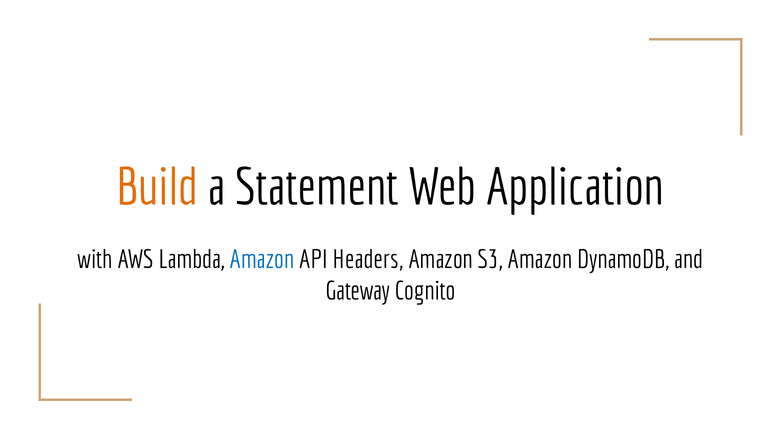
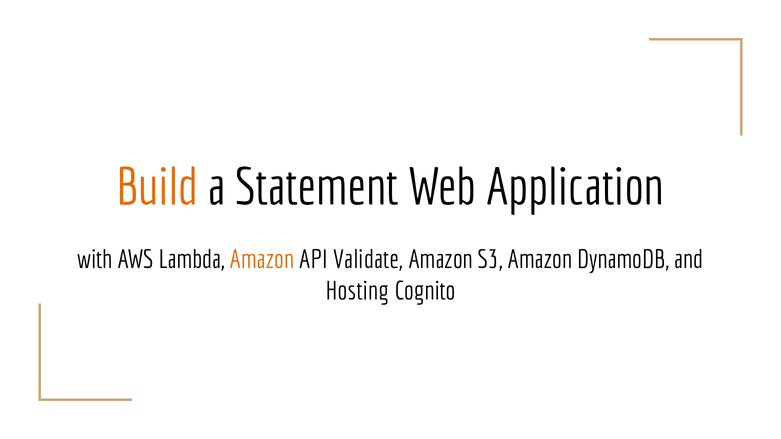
Amazon at (262, 260) colour: blue -> orange
Headers: Headers -> Validate
Gateway: Gateway -> Hosting
